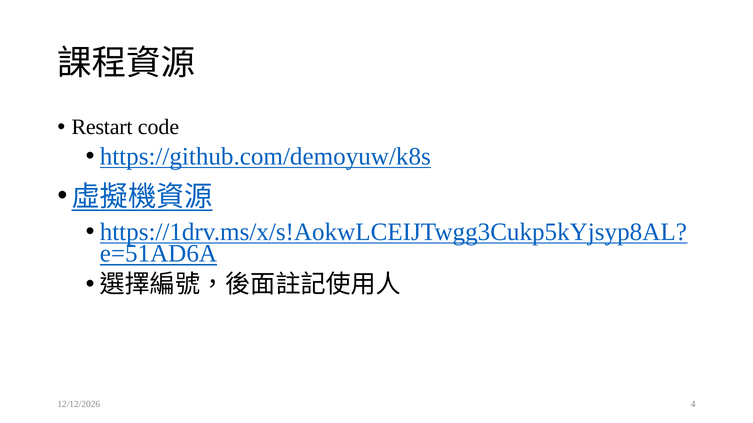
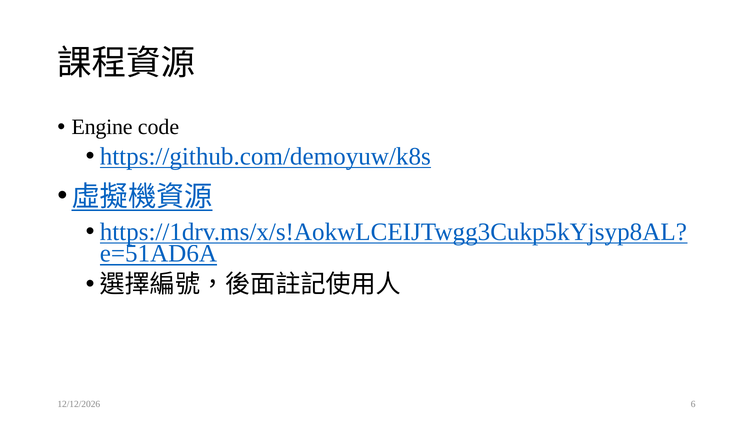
Restart: Restart -> Engine
4: 4 -> 6
